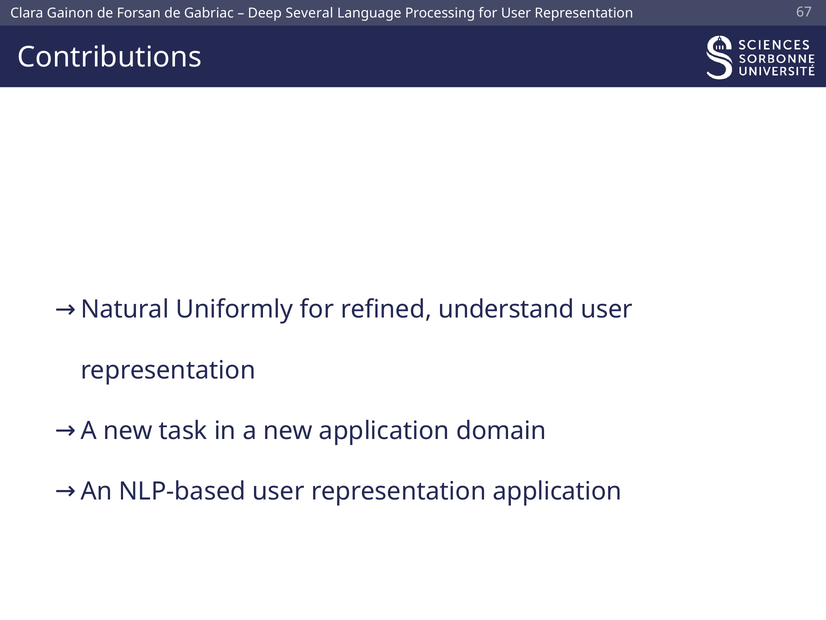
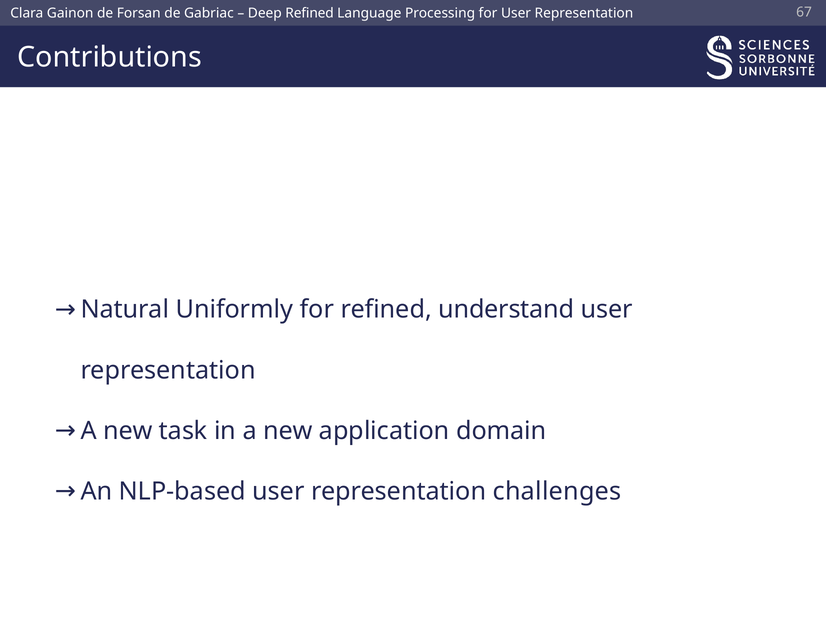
Several at (309, 13): Several -> Refined
representation application: application -> challenges
